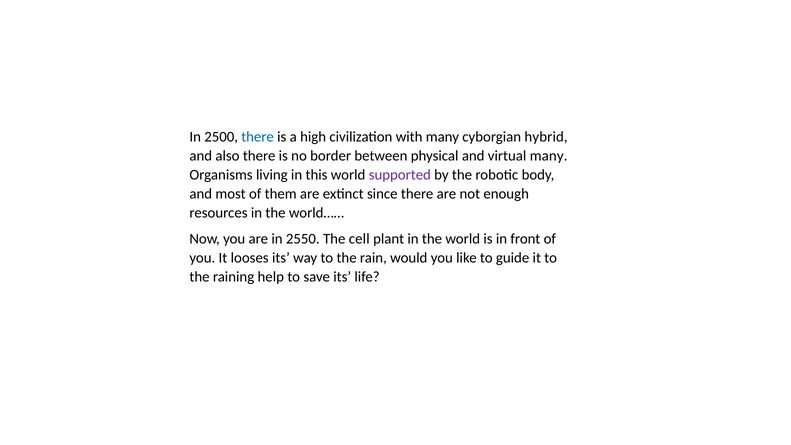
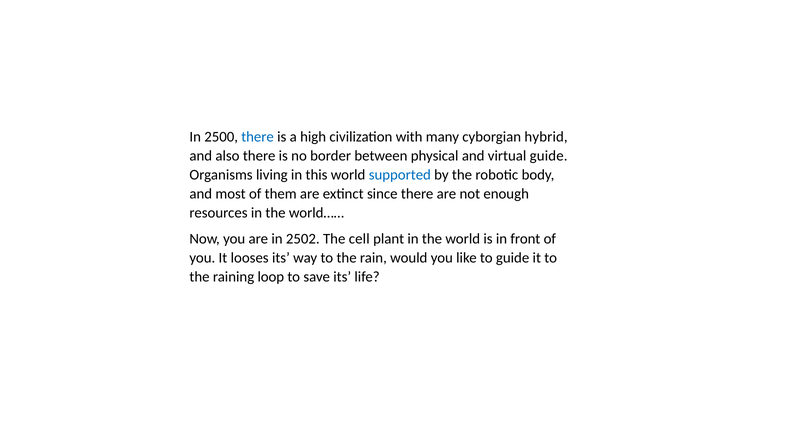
virtual many: many -> guide
supported colour: purple -> blue
2550: 2550 -> 2502
help: help -> loop
